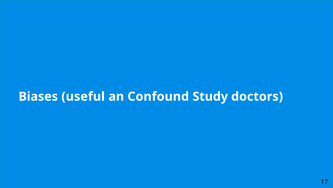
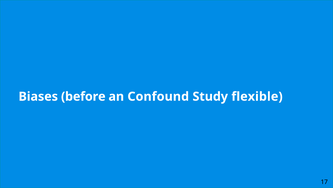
useful: useful -> before
doctors: doctors -> flexible
